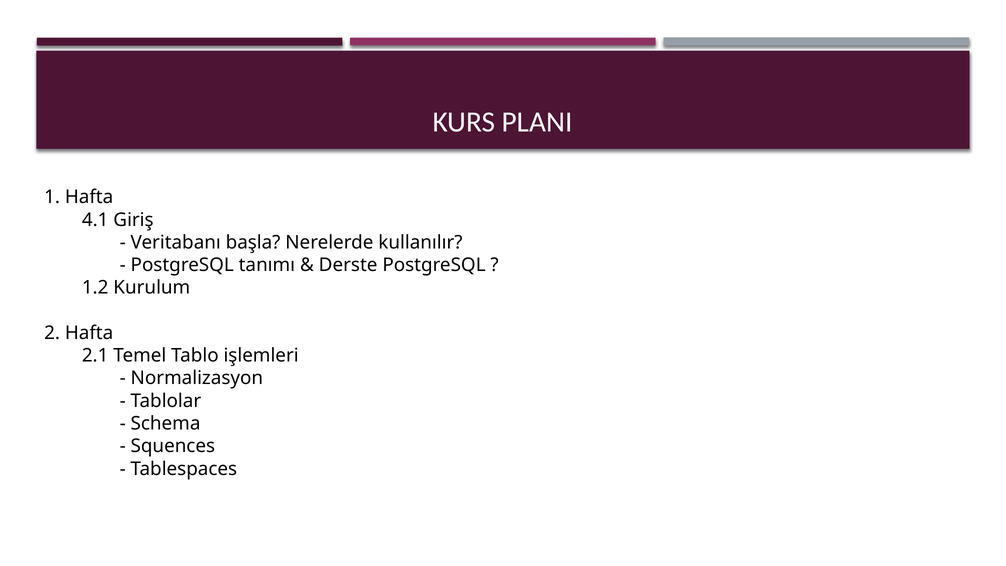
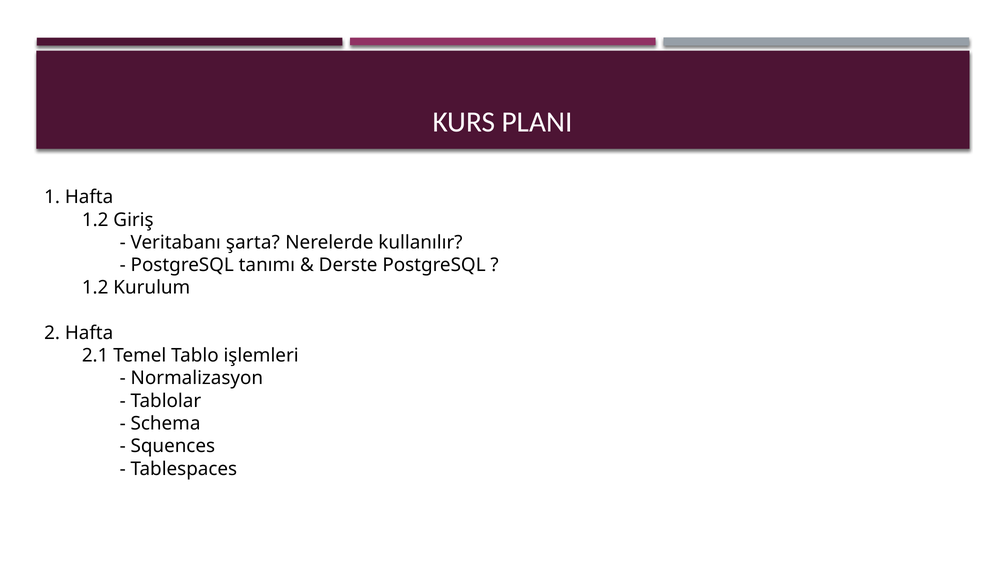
4.1 at (95, 220): 4.1 -> 1.2
başla: başla -> şarta
